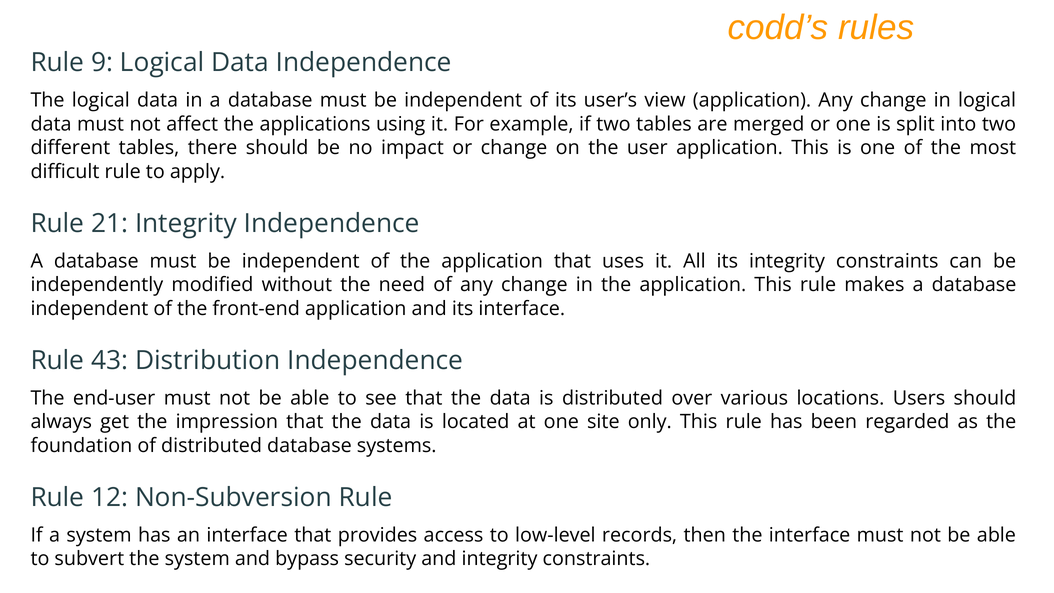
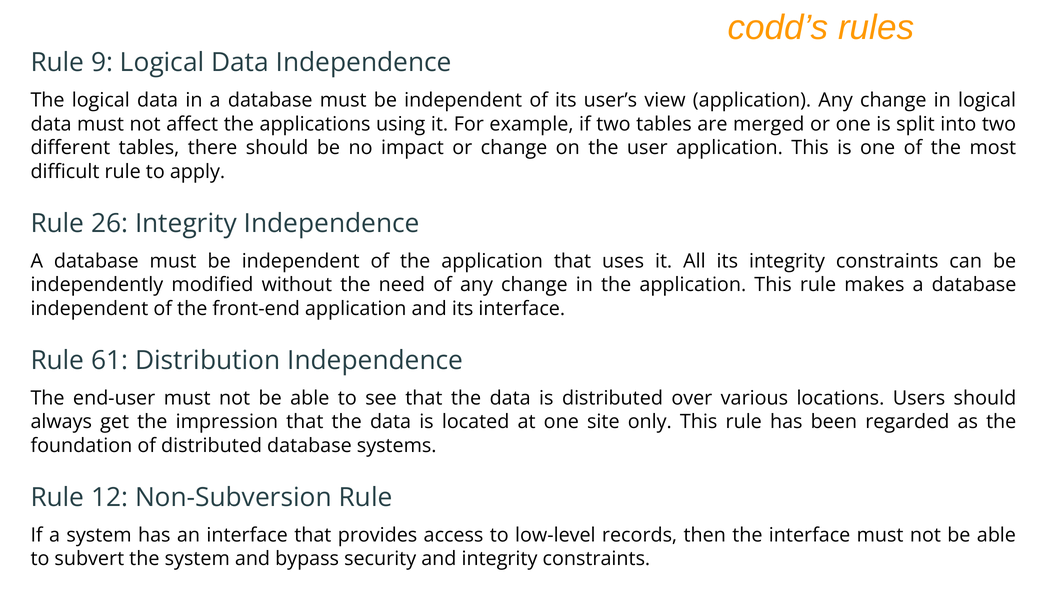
21: 21 -> 26
43: 43 -> 61
